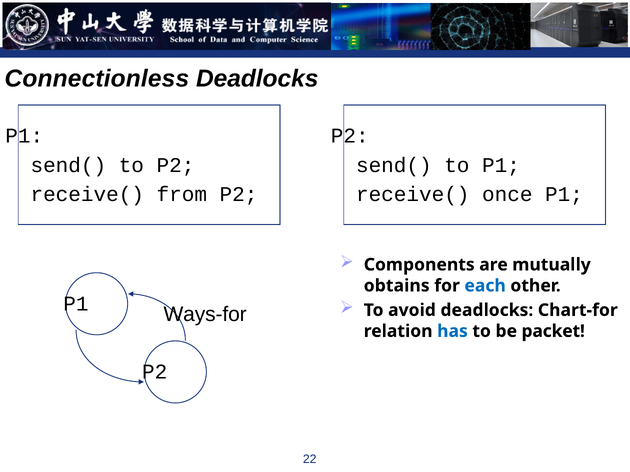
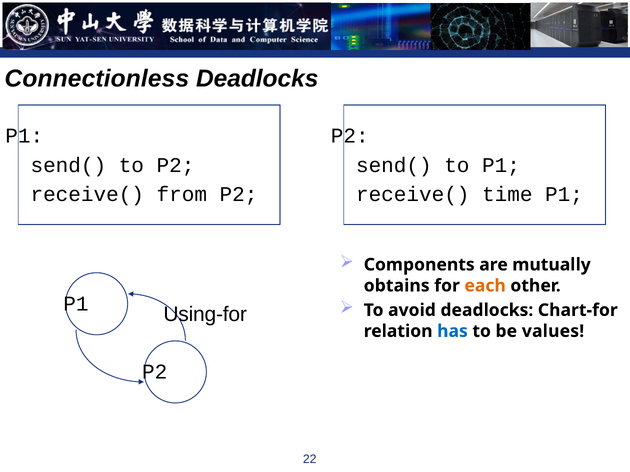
once: once -> time
each colour: blue -> orange
Ways-for: Ways-for -> Using-for
packet: packet -> values
